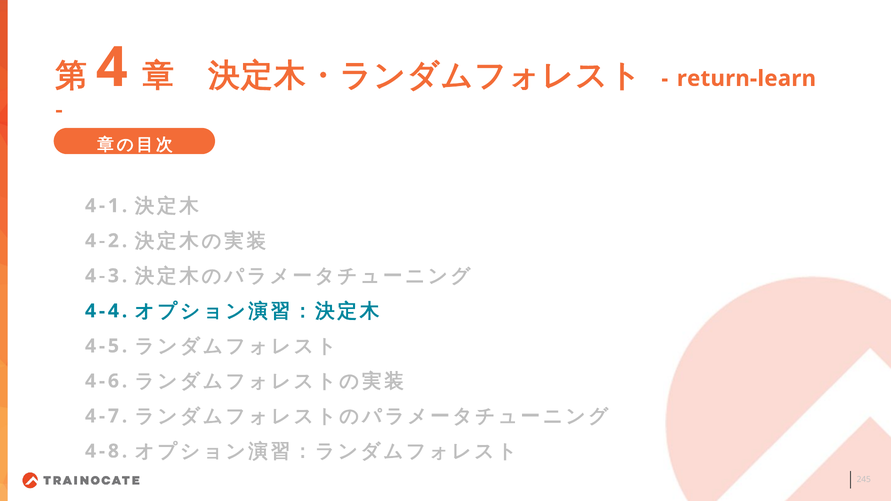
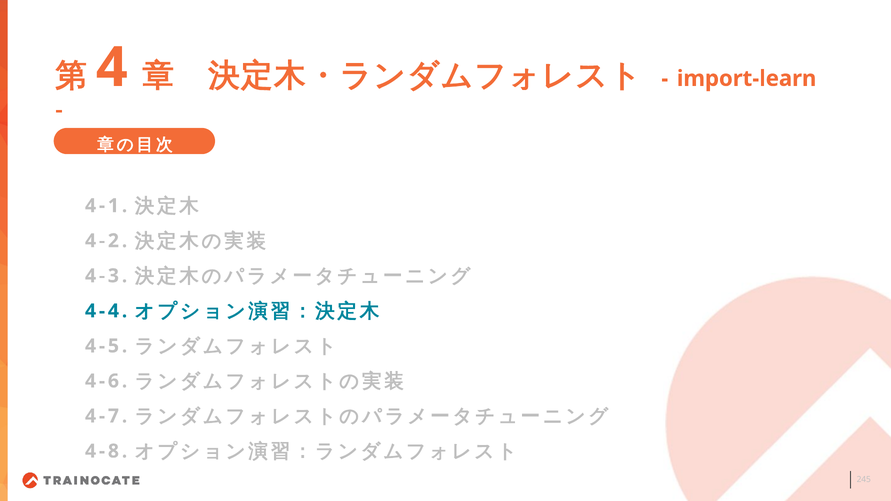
return-learn: return-learn -> import-learn
